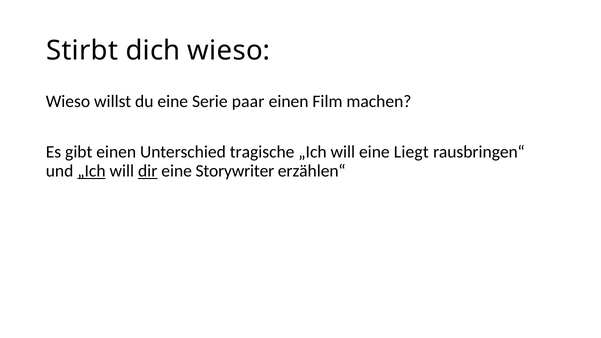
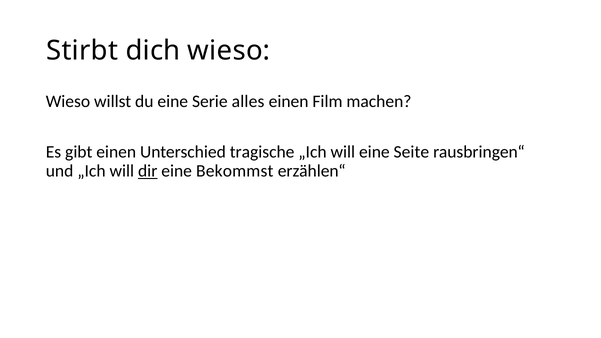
paar: paar -> alles
Liegt: Liegt -> Seite
„Ich at (91, 171) underline: present -> none
Storywriter: Storywriter -> Bekommst
